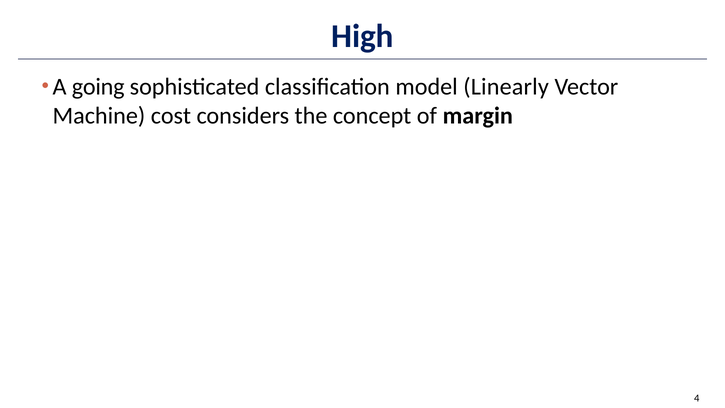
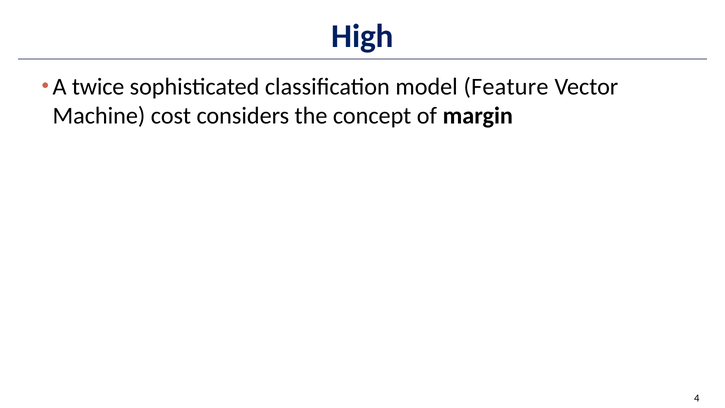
going: going -> twice
Linearly: Linearly -> Feature
